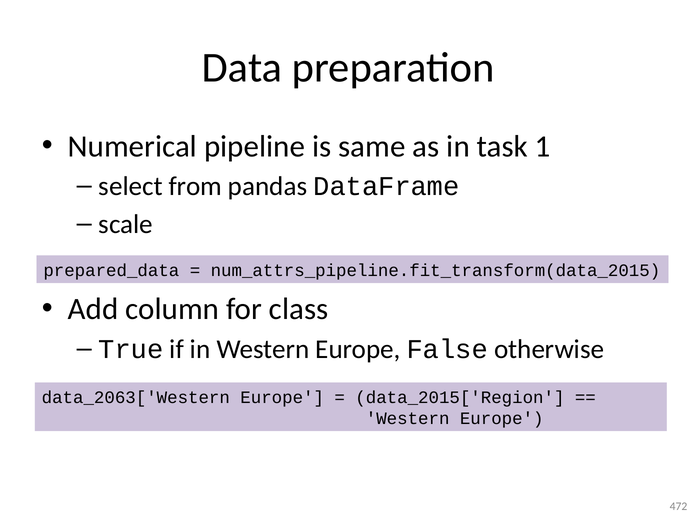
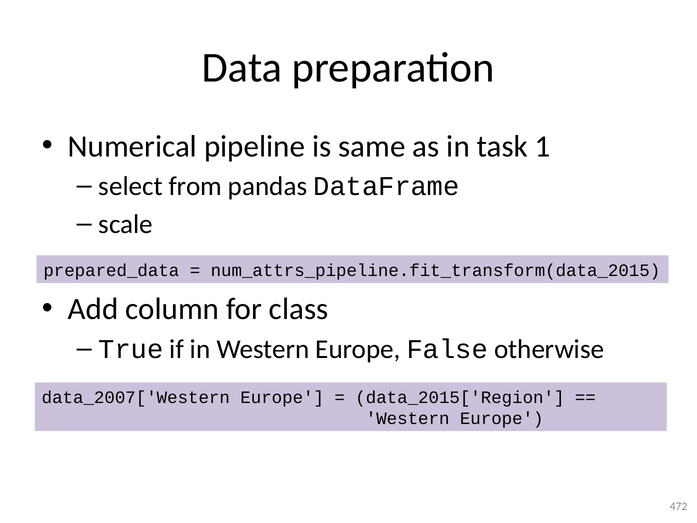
data_2063['Western: data_2063['Western -> data_2007['Western
